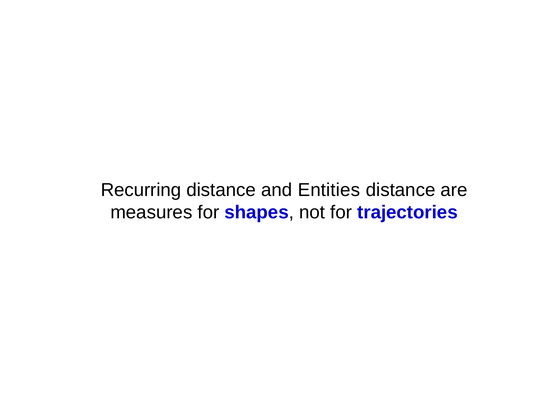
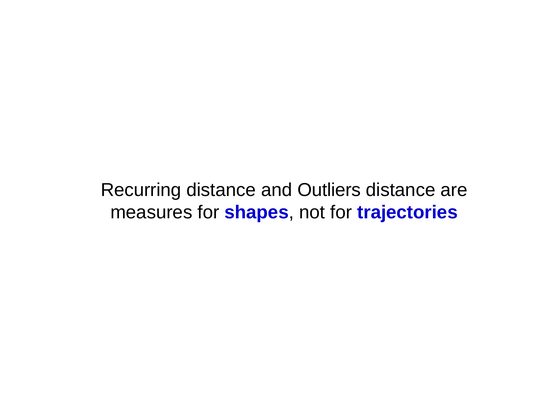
Entities: Entities -> Outliers
